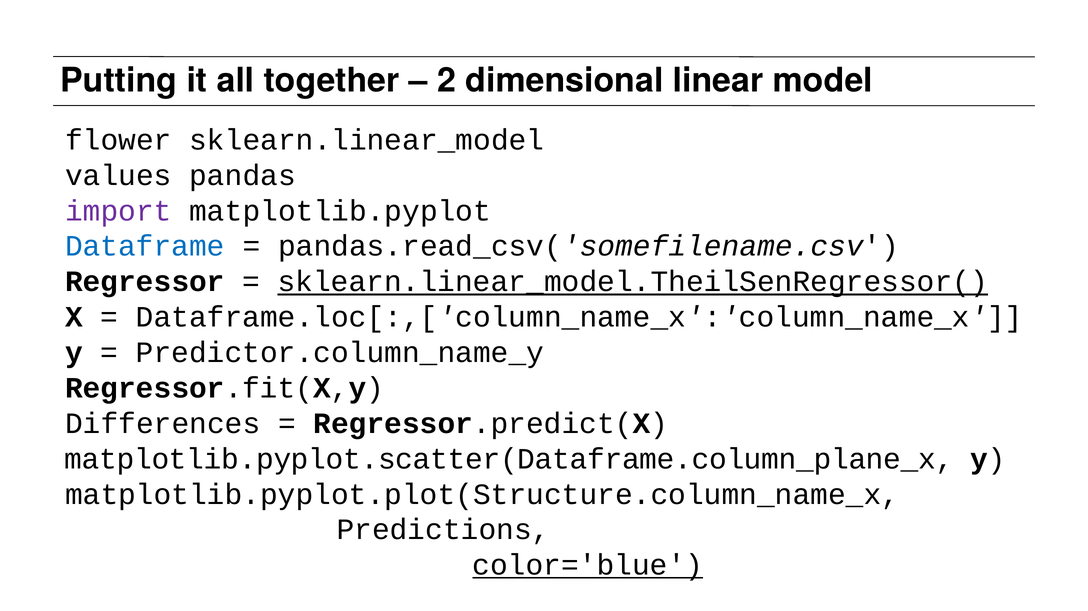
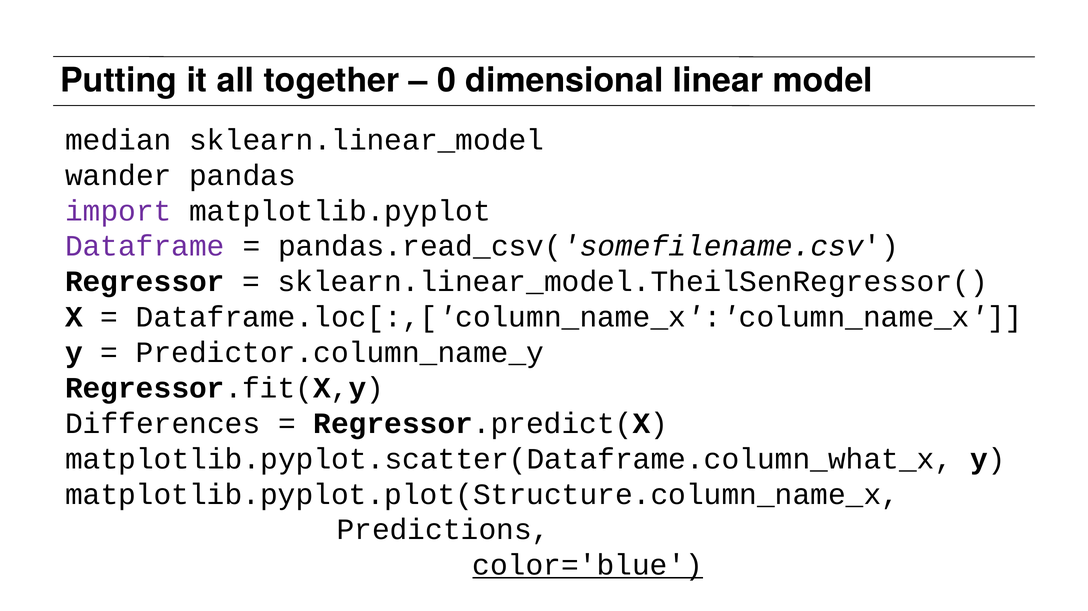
2: 2 -> 0
flower: flower -> median
values: values -> wander
Dataframe colour: blue -> purple
sklearn.linear_model.TheilSenRegressor( underline: present -> none
matplotlib.pyplot.scatter(Dataframe.column_plane_x: matplotlib.pyplot.scatter(Dataframe.column_plane_x -> matplotlib.pyplot.scatter(Dataframe.column_what_x
